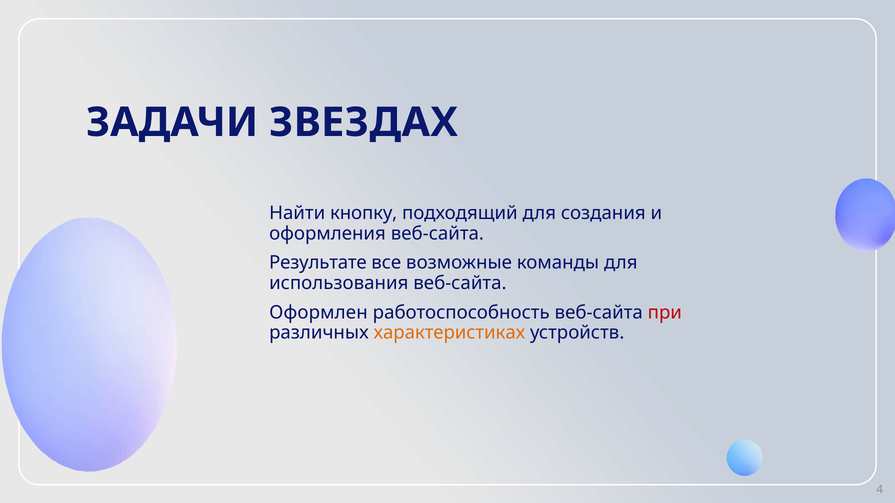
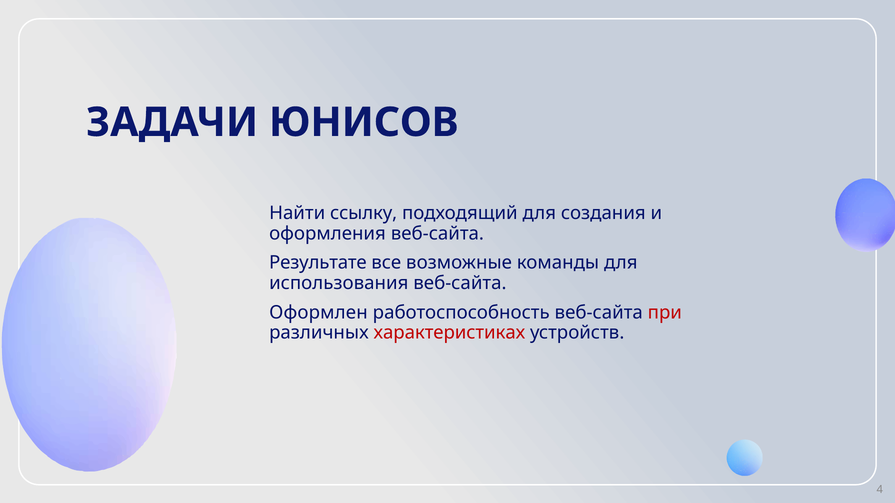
ЗВЕЗДАХ: ЗВЕЗДАХ -> ЮНИСОВ
кнопку: кнопку -> ссылку
характеристиках colour: orange -> red
